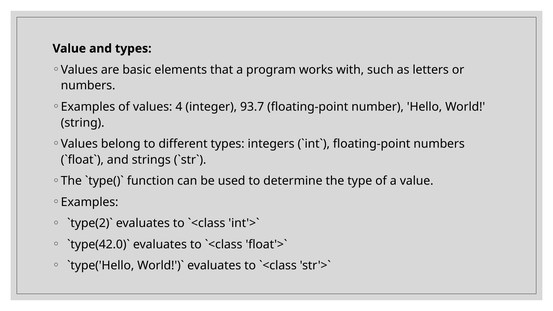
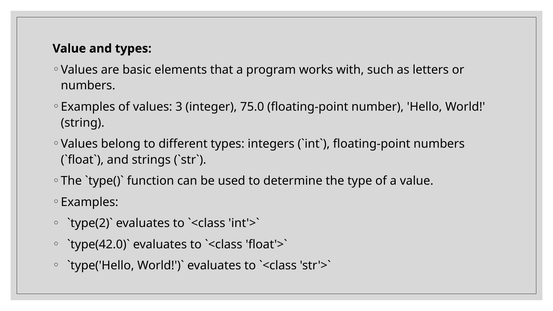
4: 4 -> 3
93.7: 93.7 -> 75.0
